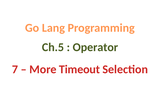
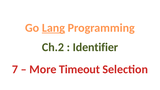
Lang underline: none -> present
Ch.5: Ch.5 -> Ch.2
Operator: Operator -> Identifier
